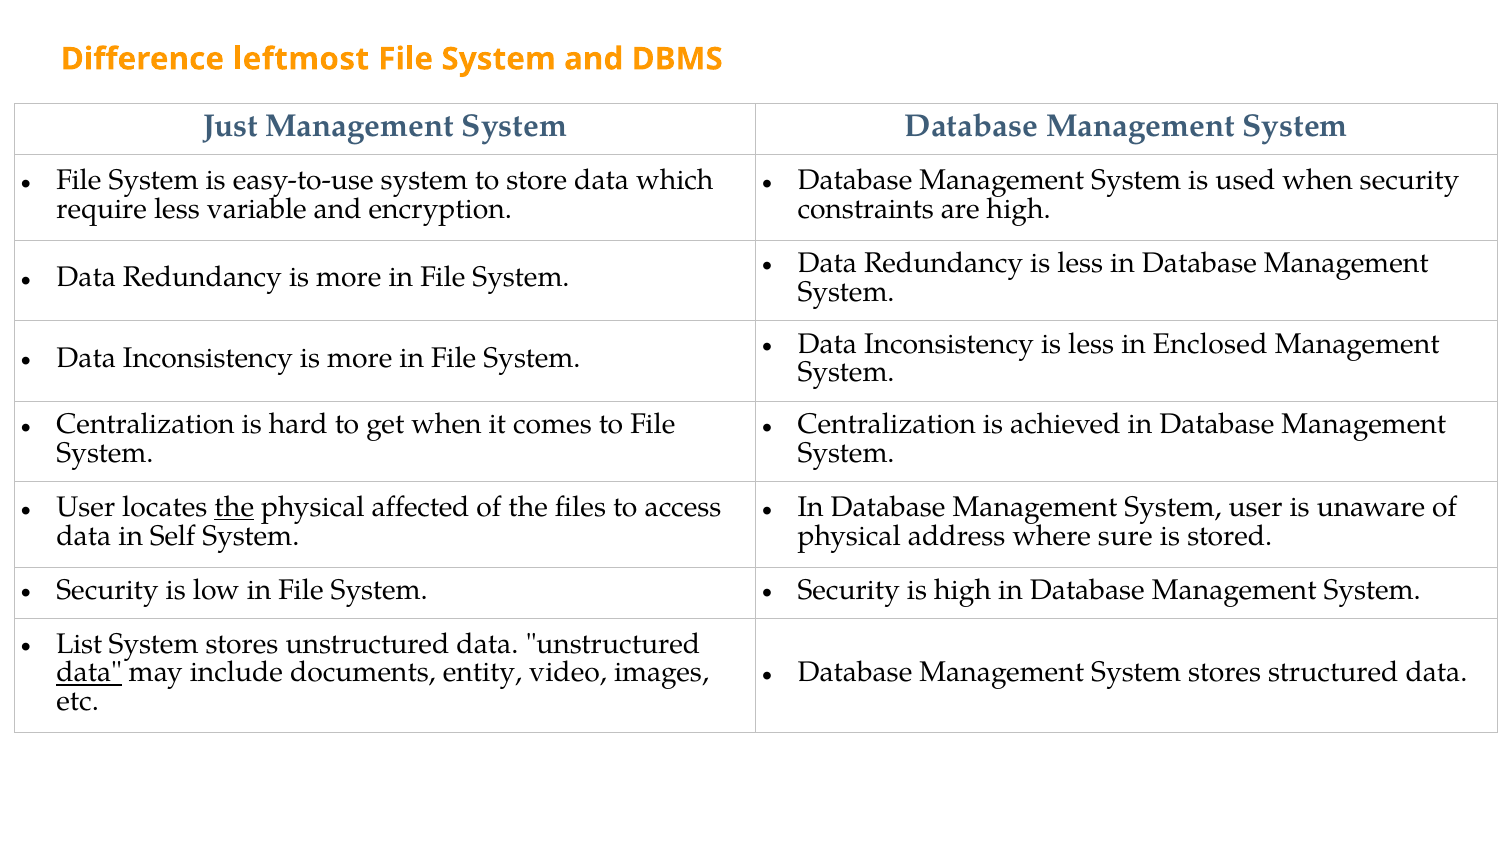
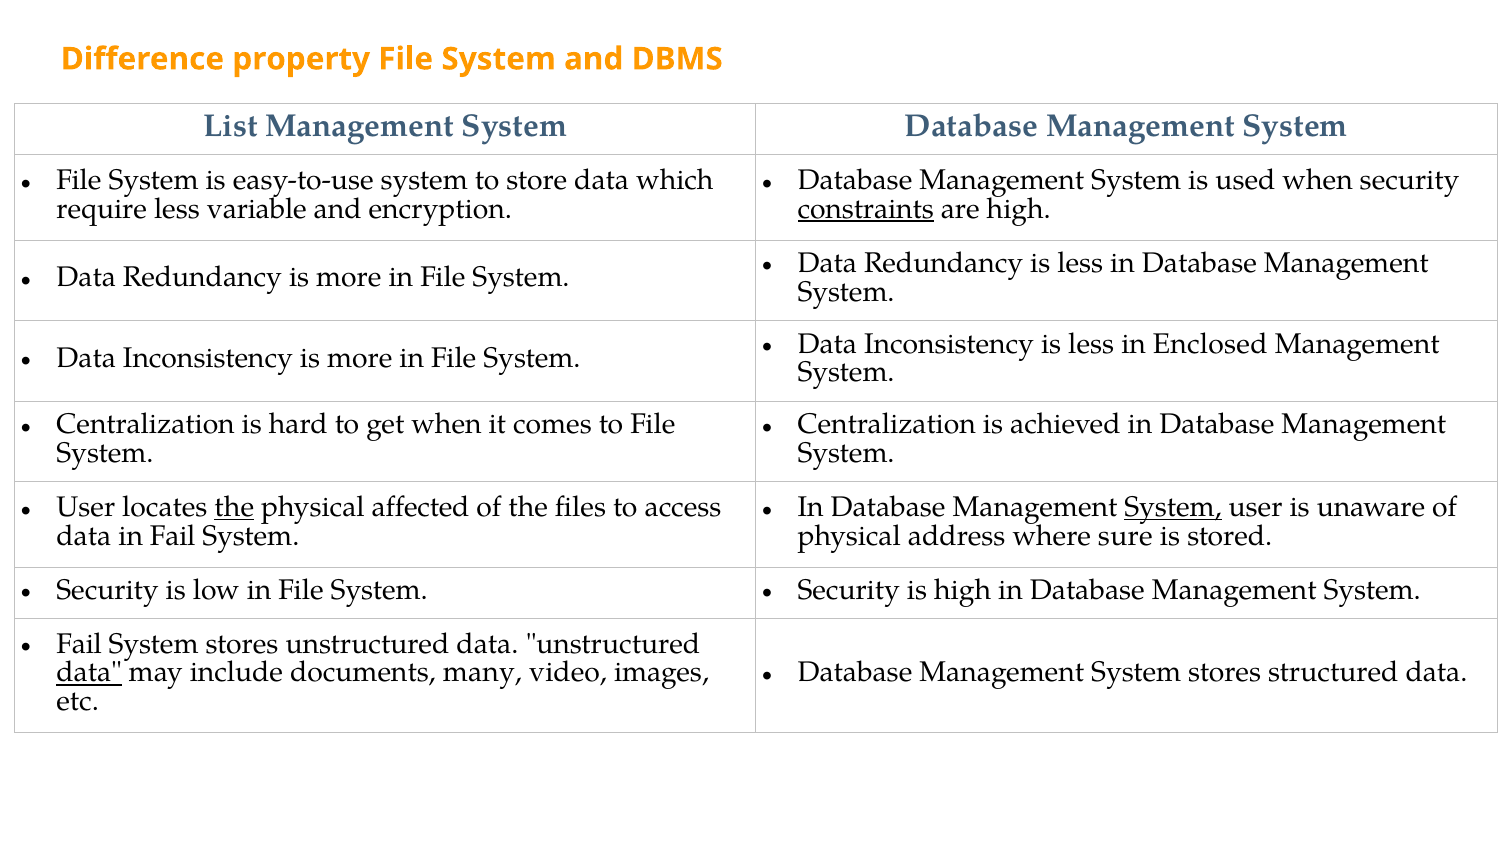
leftmost: leftmost -> property
Just: Just -> List
constraints underline: none -> present
System at (1173, 507) underline: none -> present
in Self: Self -> Fail
List at (79, 644): List -> Fail
entity: entity -> many
